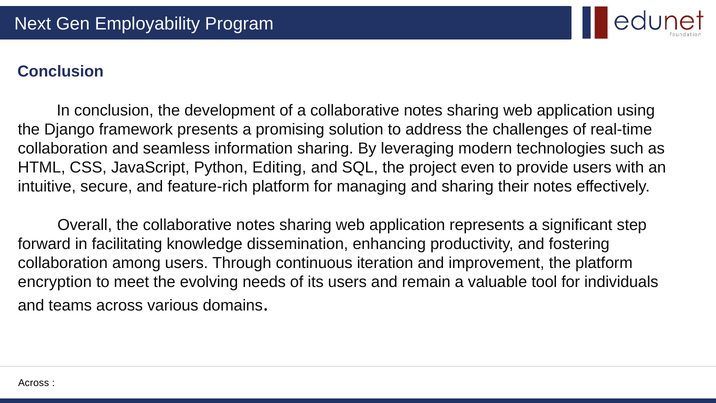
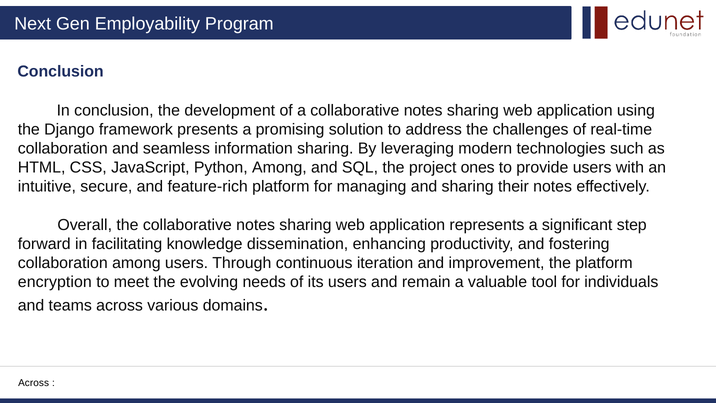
Python Editing: Editing -> Among
even: even -> ones
